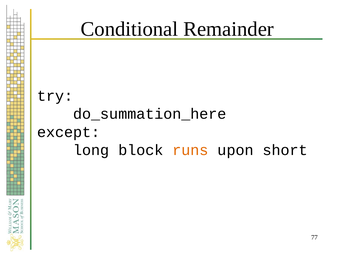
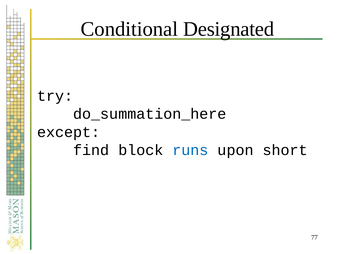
Remainder: Remainder -> Designated
long: long -> find
runs colour: orange -> blue
